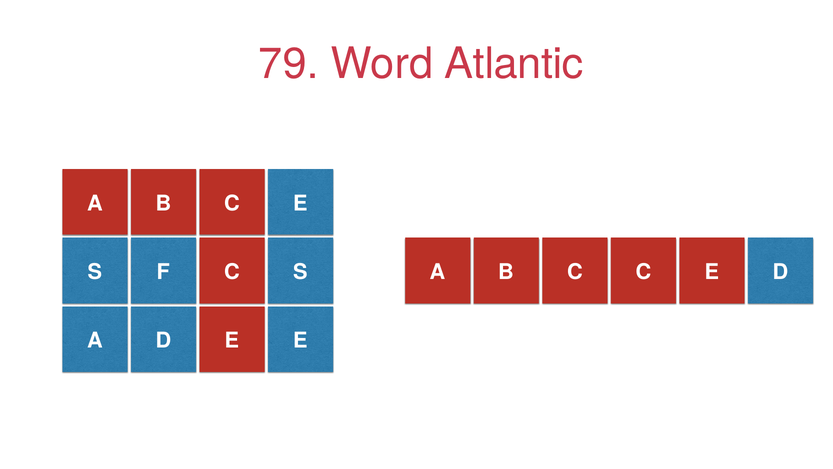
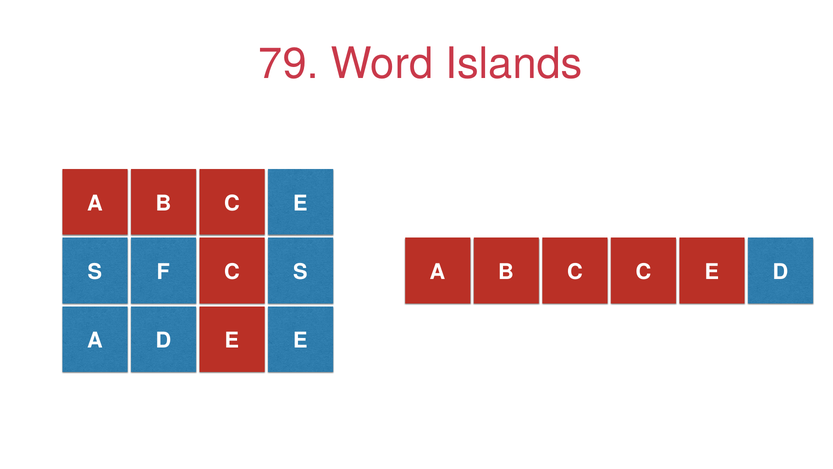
Atlantic: Atlantic -> Islands
